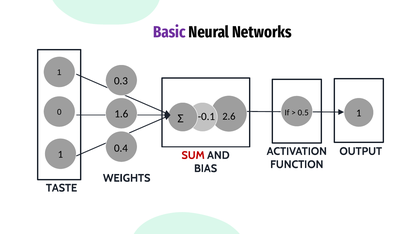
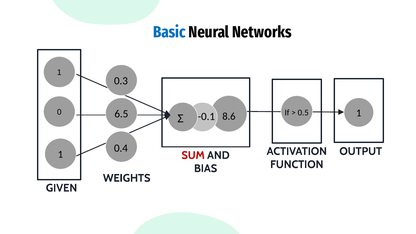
Basic colour: purple -> blue
1.6: 1.6 -> 6.5
2.6: 2.6 -> 8.6
TASTE: TASTE -> GIVEN
